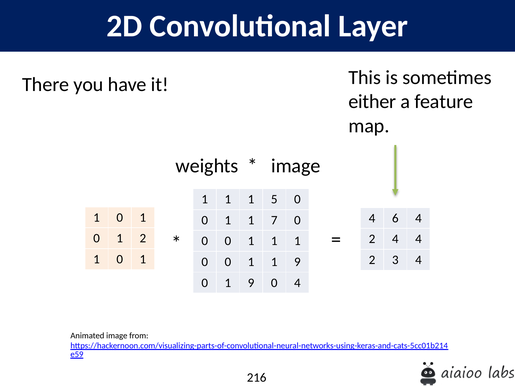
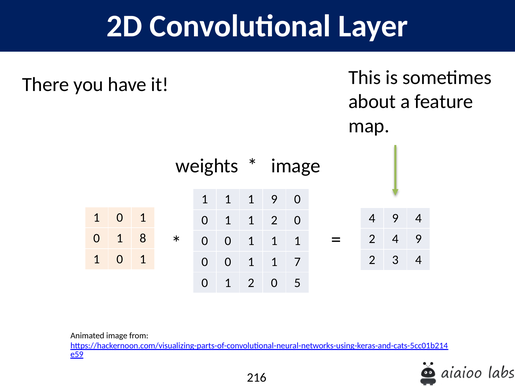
either: either -> about
1 5: 5 -> 9
6 at (395, 218): 6 -> 9
1 1 7: 7 -> 2
1 2: 2 -> 8
2 4 4: 4 -> 9
1 1 9: 9 -> 7
0 1 9: 9 -> 2
0 4: 4 -> 5
